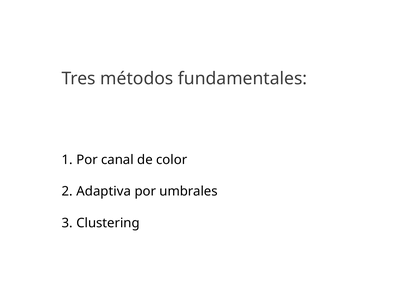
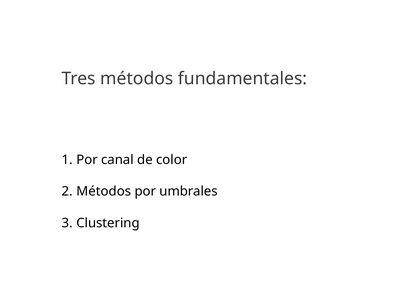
Adaptiva at (104, 192): Adaptiva -> Métodos
